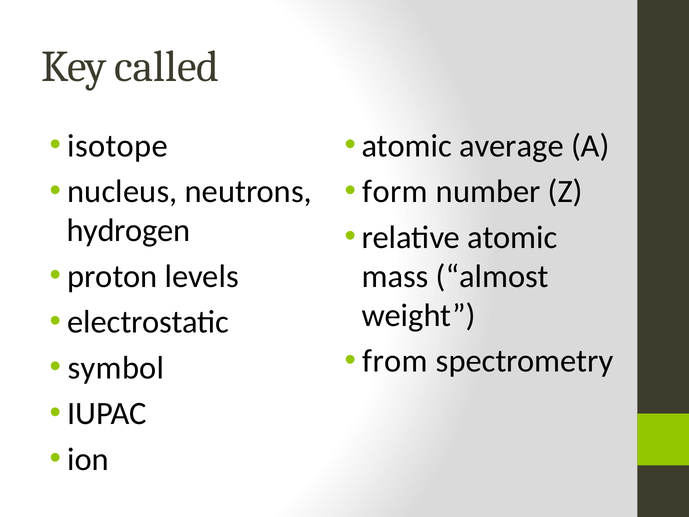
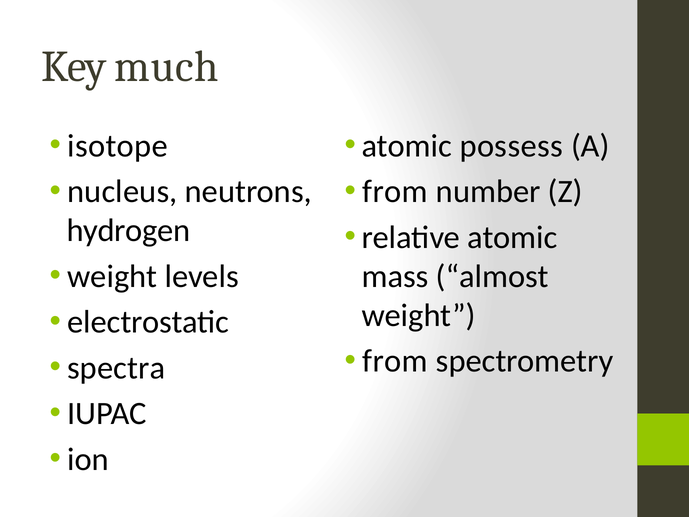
called: called -> much
average: average -> possess
form at (395, 192): form -> from
proton at (112, 276): proton -> weight
symbol: symbol -> spectra
